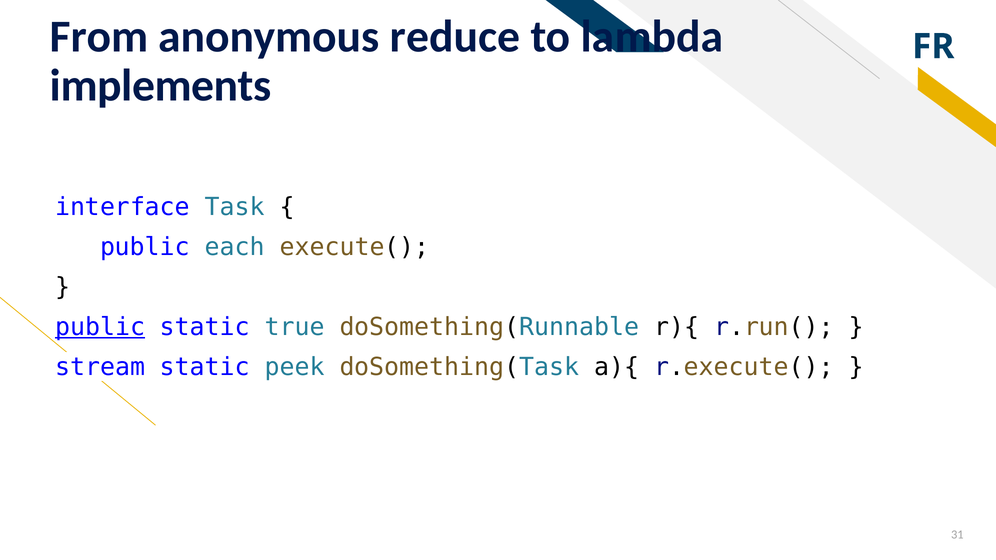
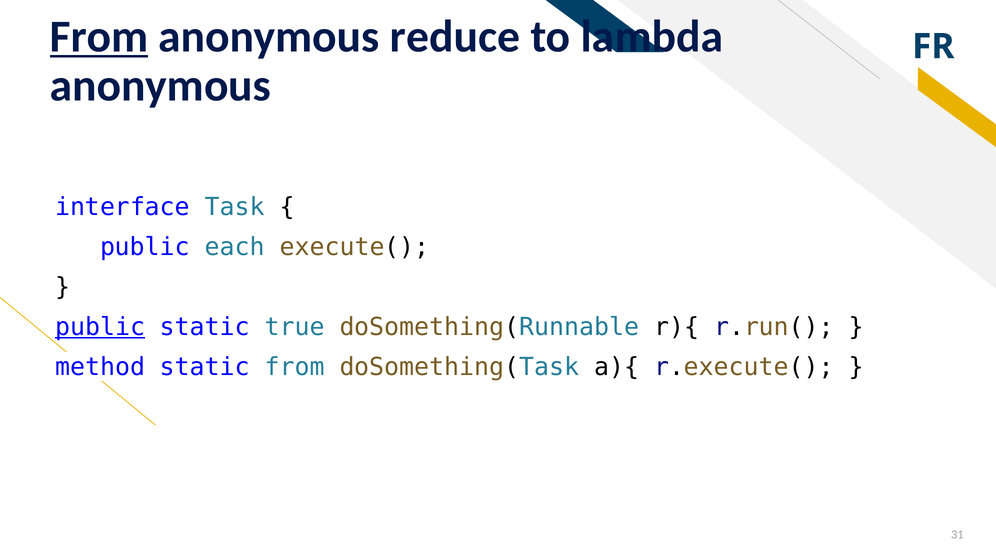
From at (99, 37) underline: none -> present
implements at (161, 86): implements -> anonymous
stream: stream -> method
static peek: peek -> from
